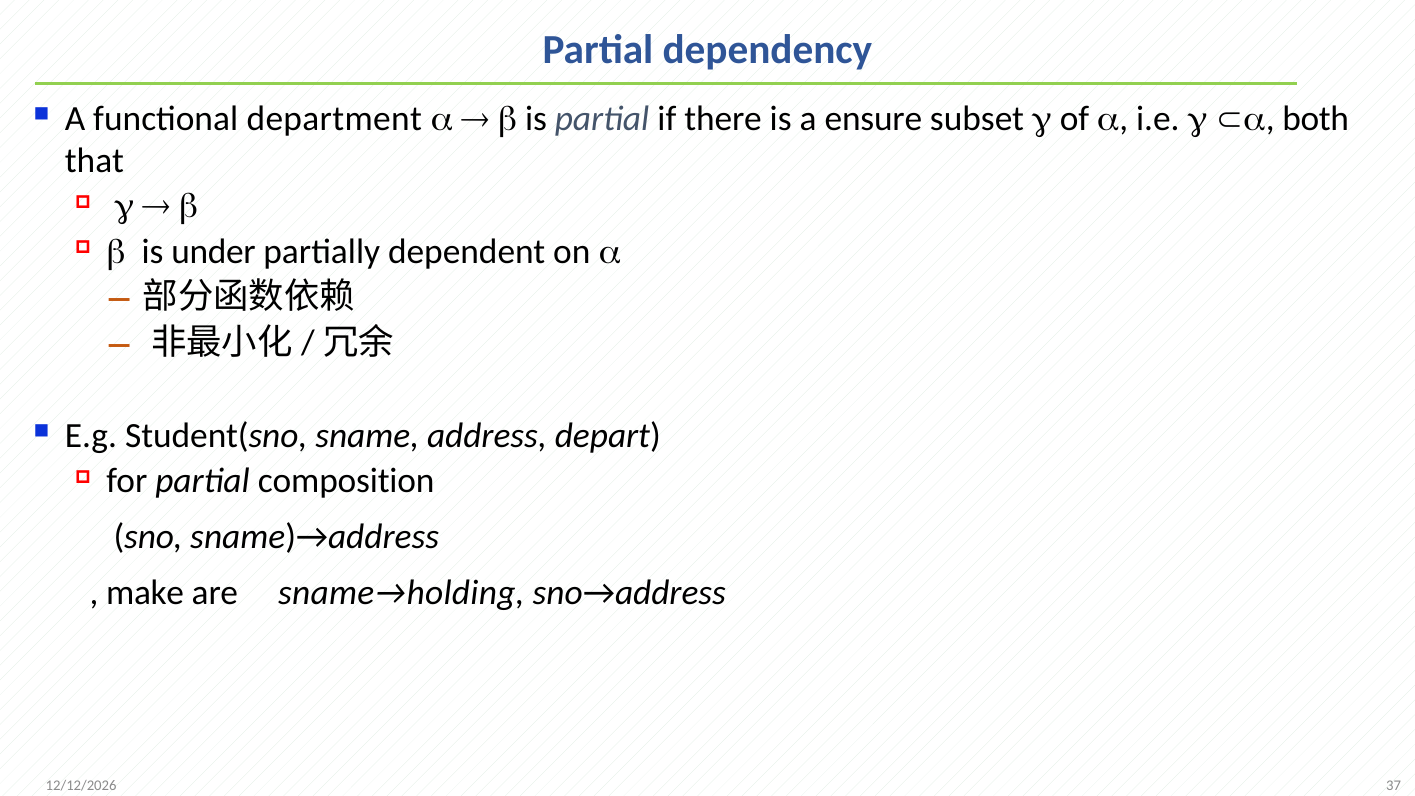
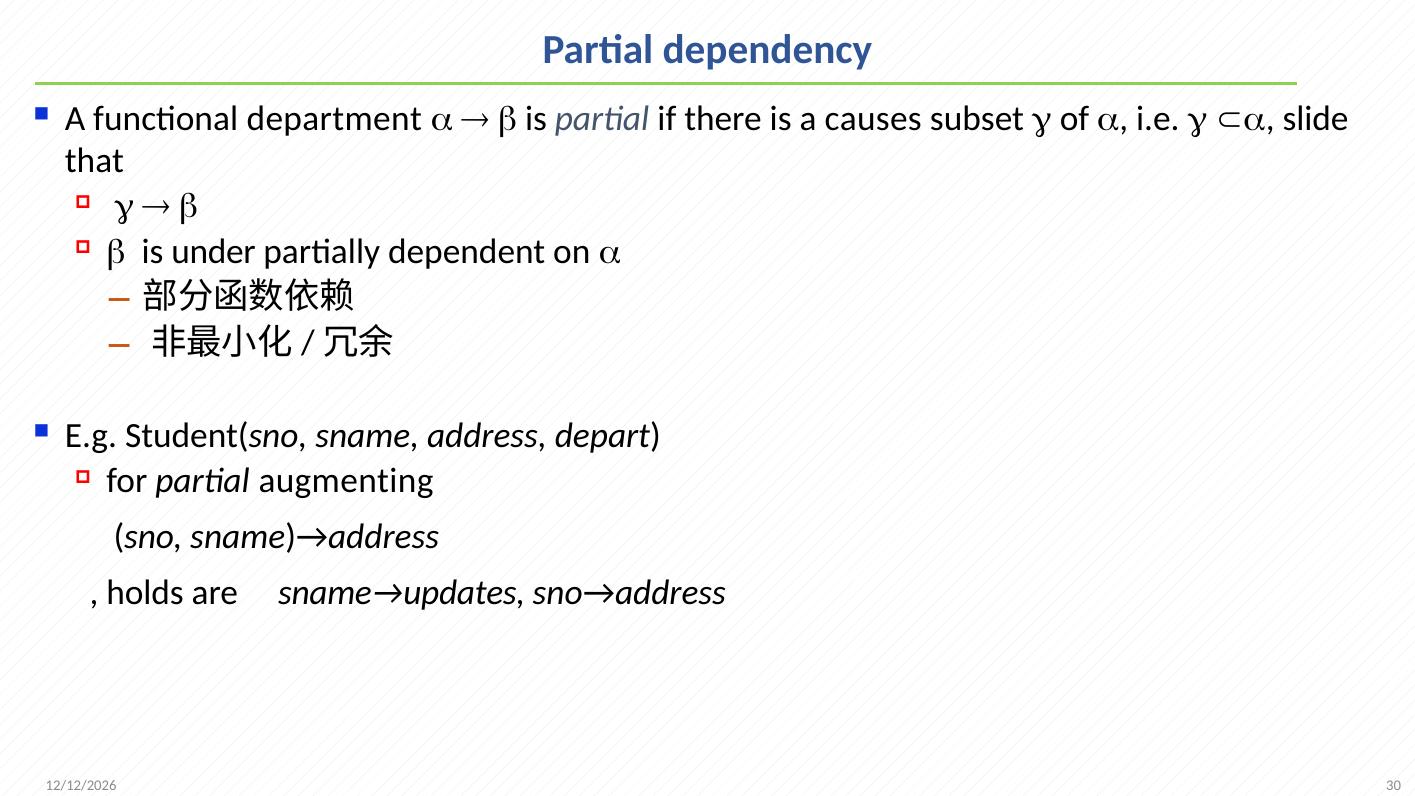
ensure: ensure -> causes
both: both -> slide
composition: composition -> augmenting
make: make -> holds
sname→holding: sname→holding -> sname→updates
37: 37 -> 30
